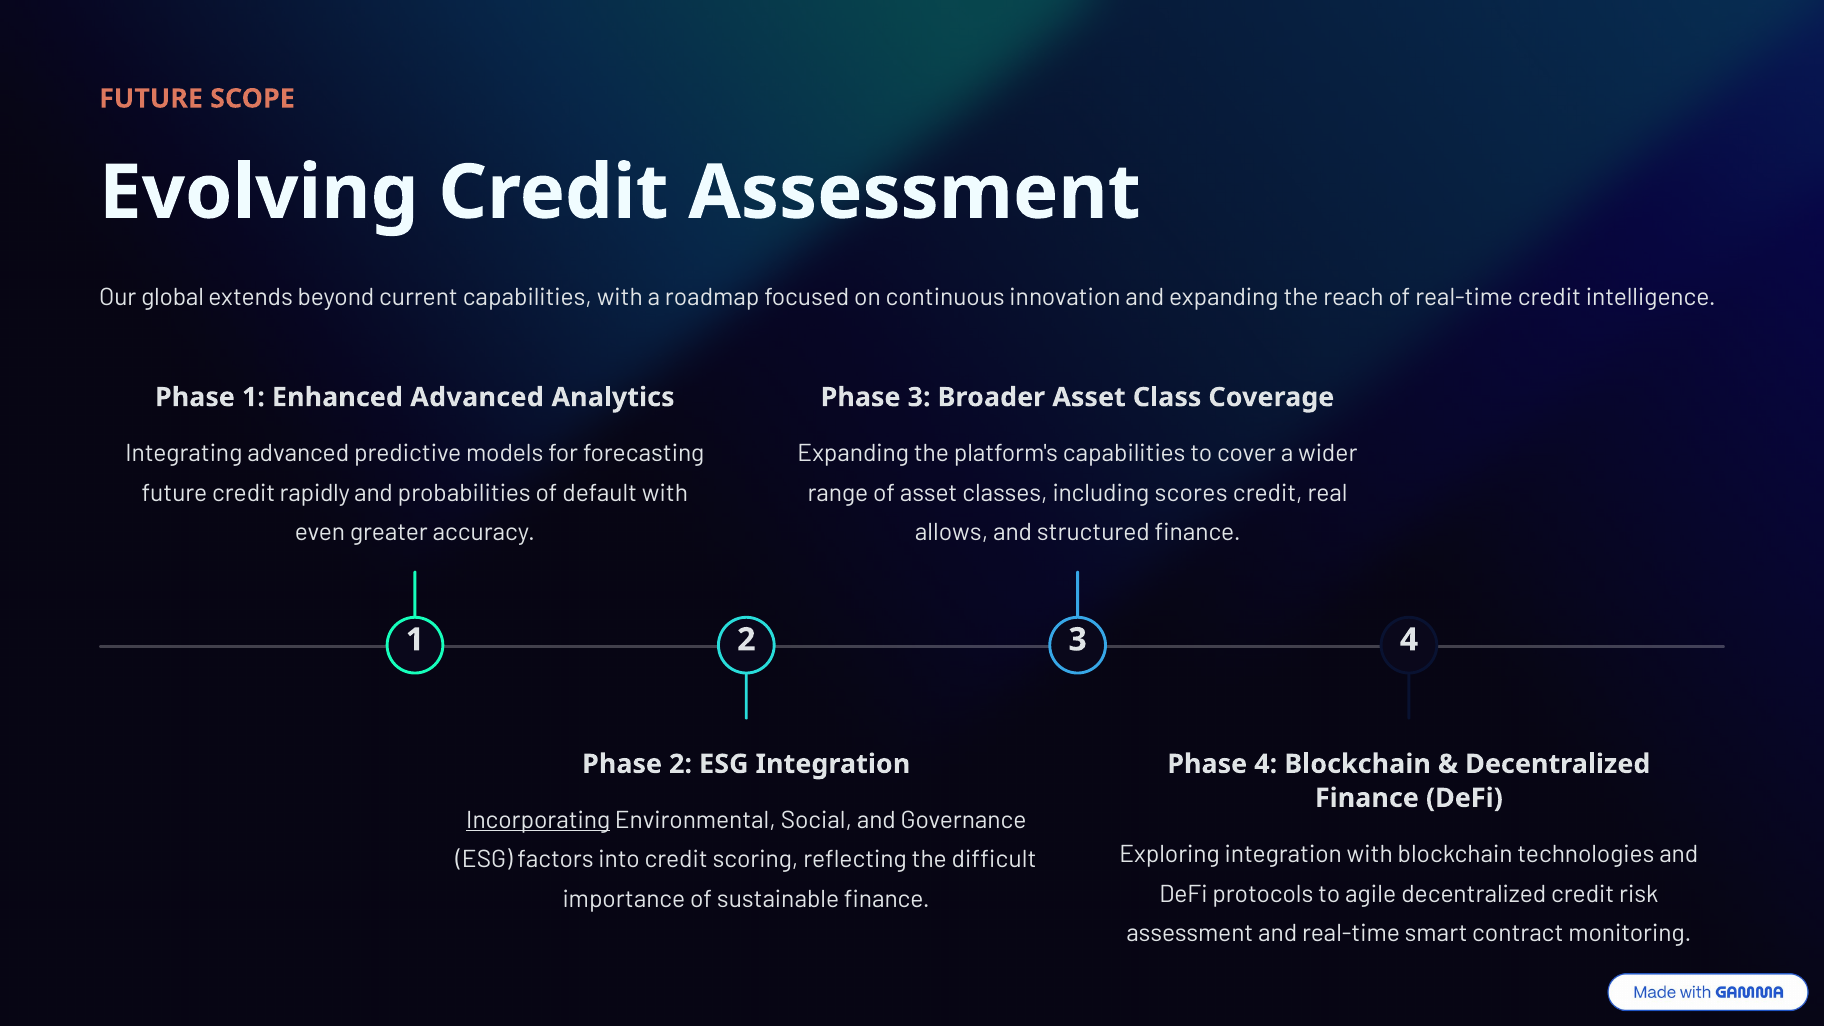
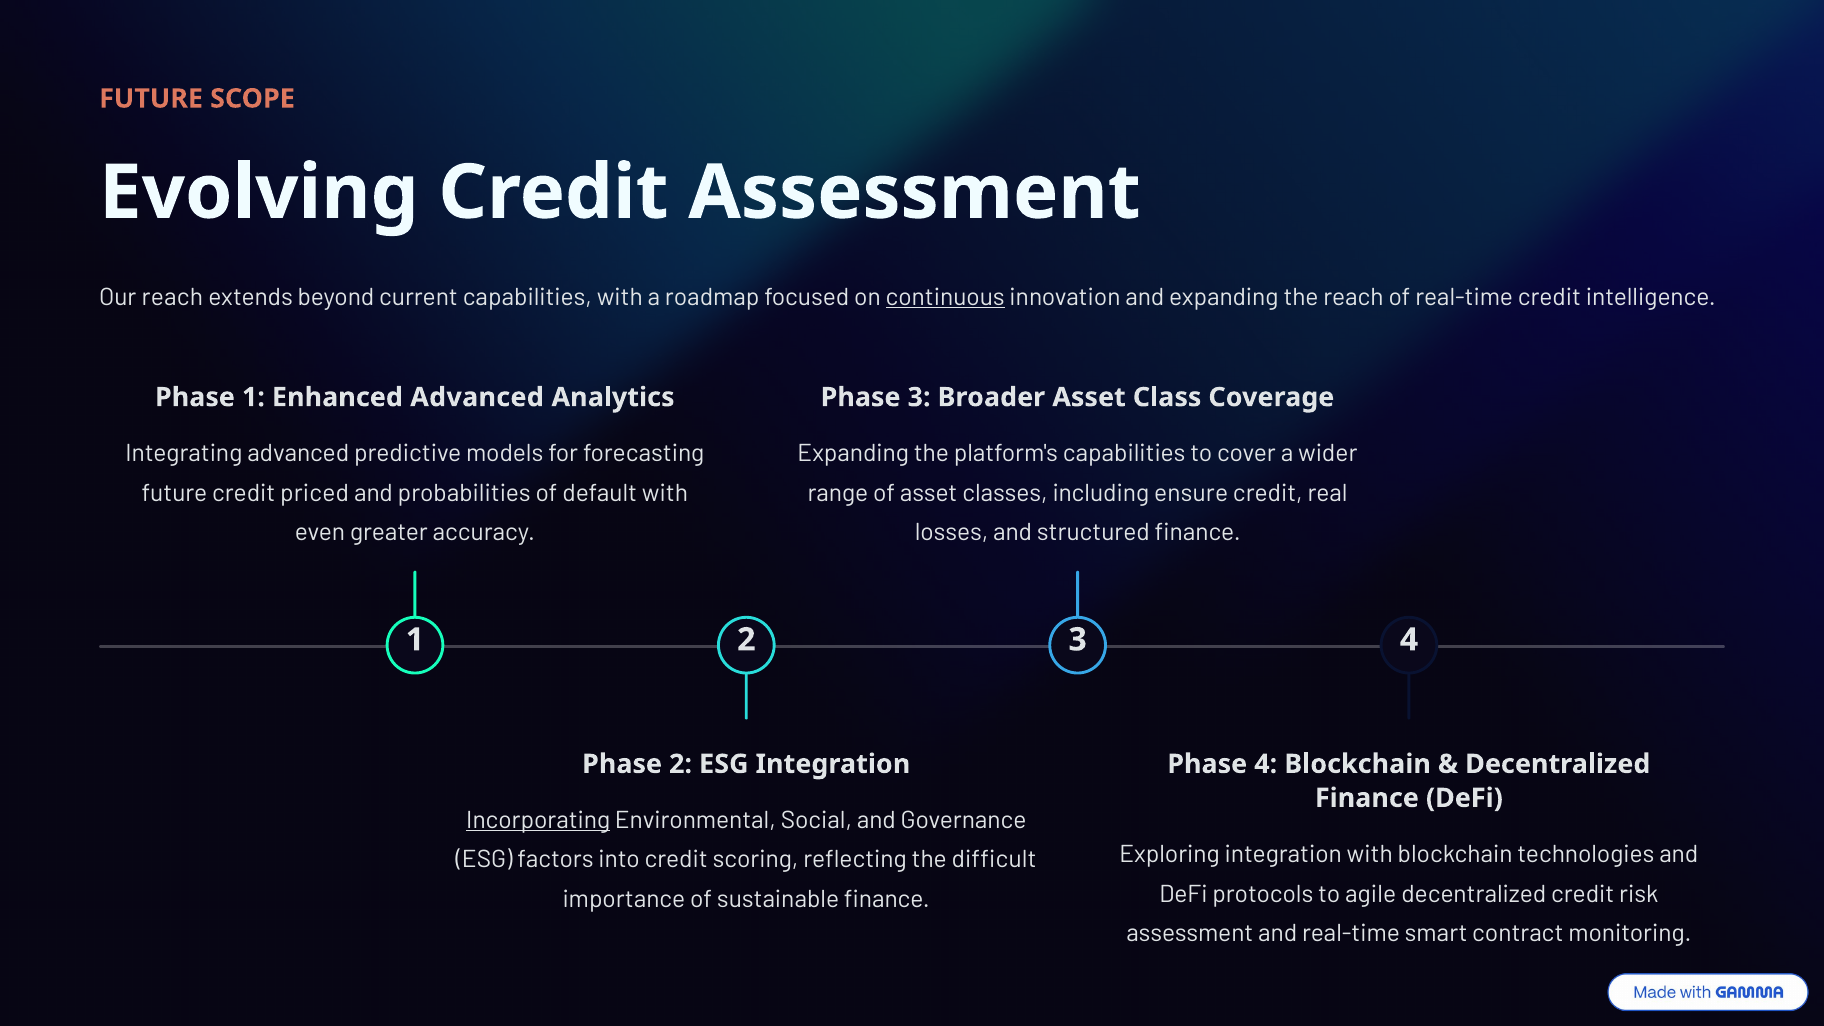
Our global: global -> reach
continuous underline: none -> present
rapidly: rapidly -> priced
scores: scores -> ensure
allows: allows -> losses
